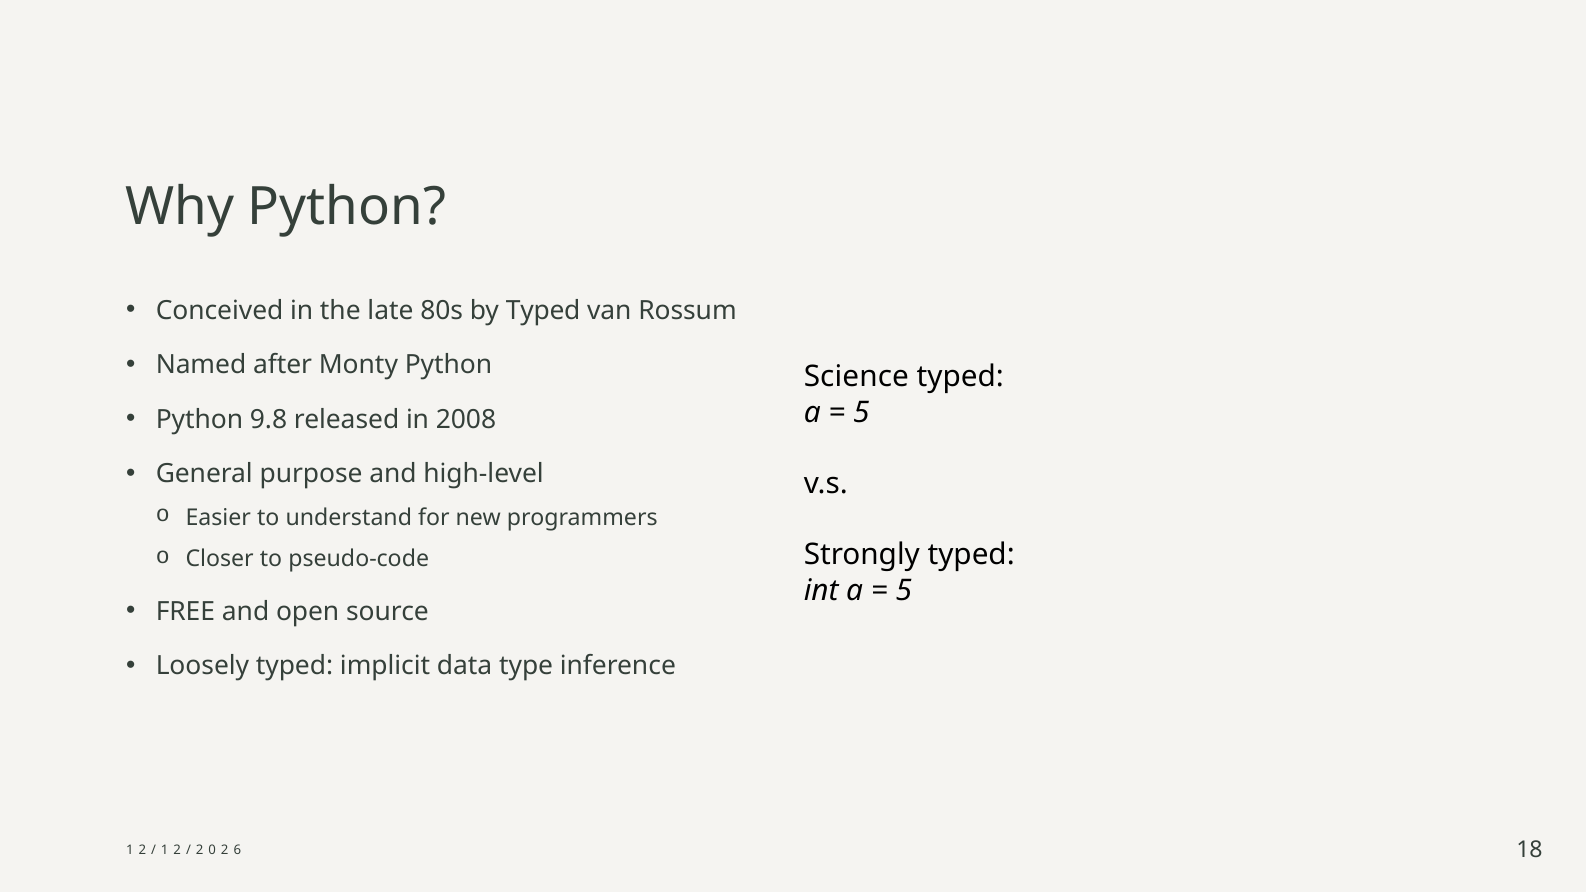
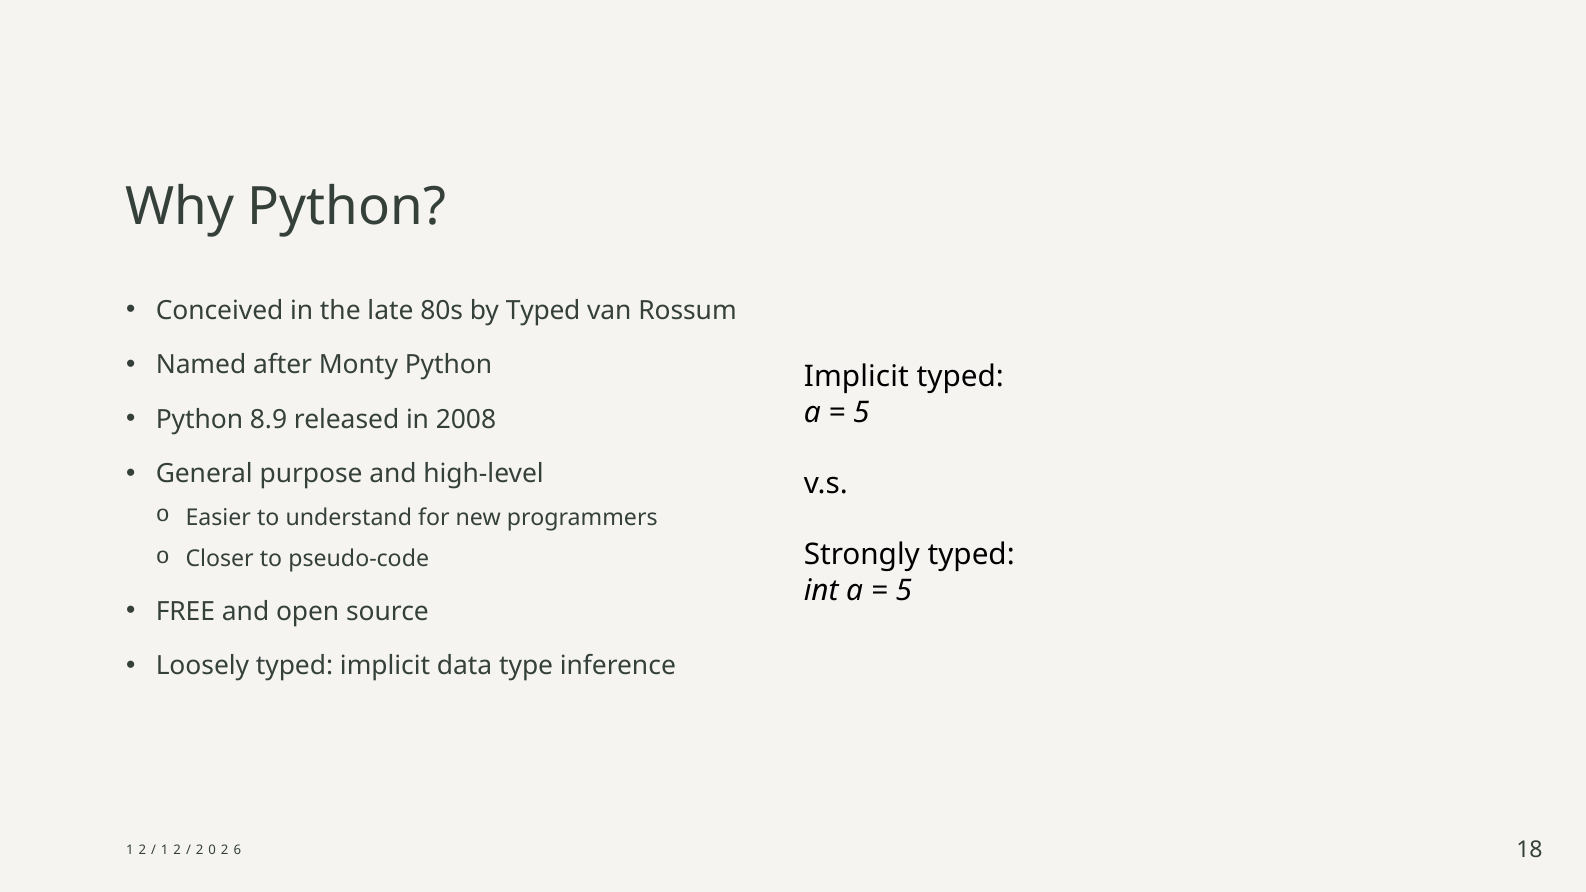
Science at (856, 377): Science -> Implicit
9.8: 9.8 -> 8.9
